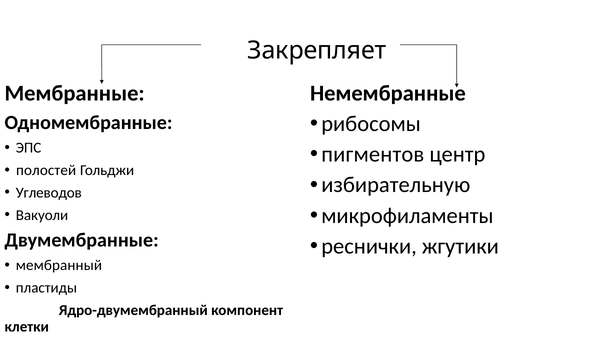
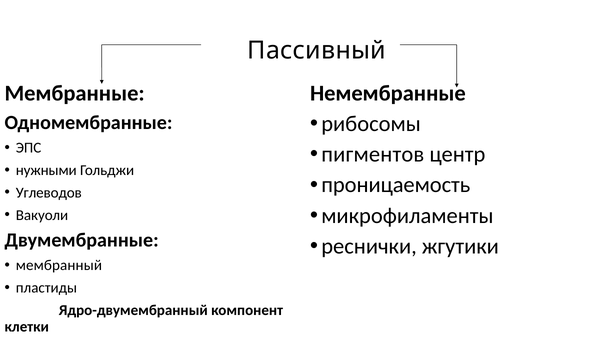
Закрепляет: Закрепляет -> Пассивный
полостей: полостей -> нужными
избирательную: избирательную -> проницаемость
